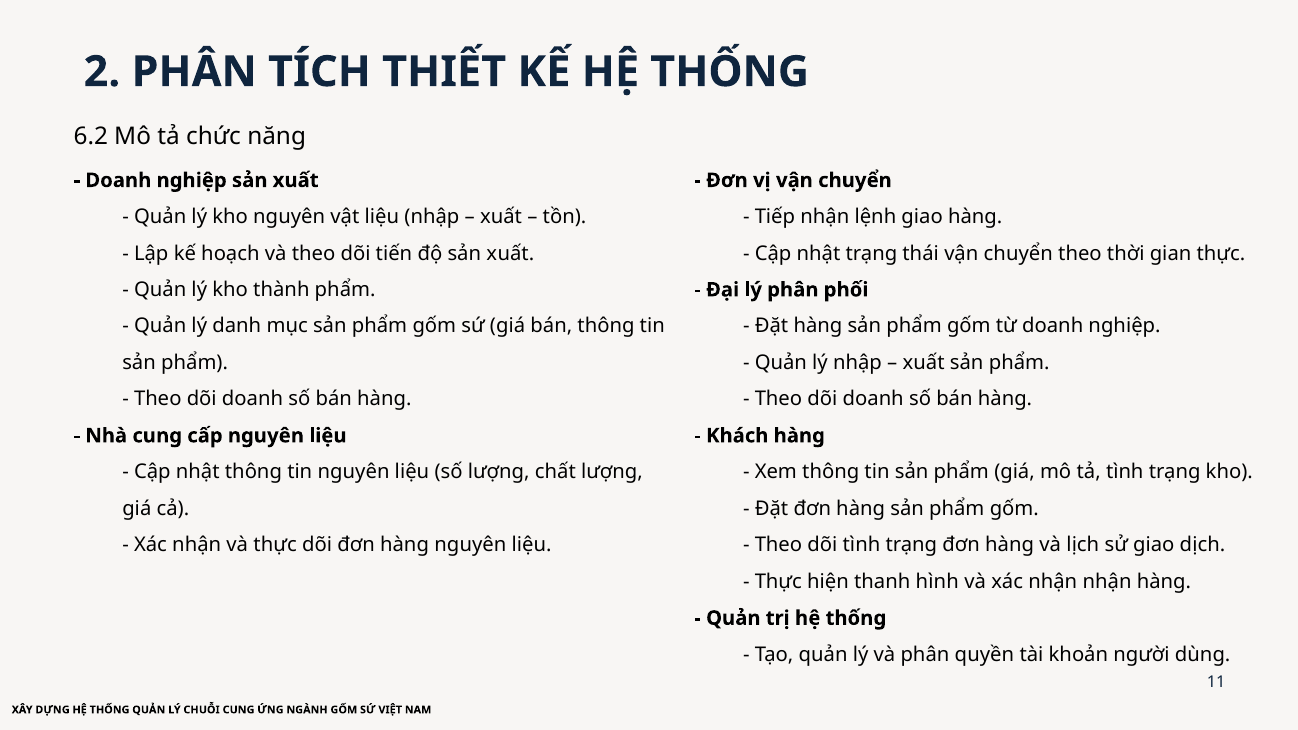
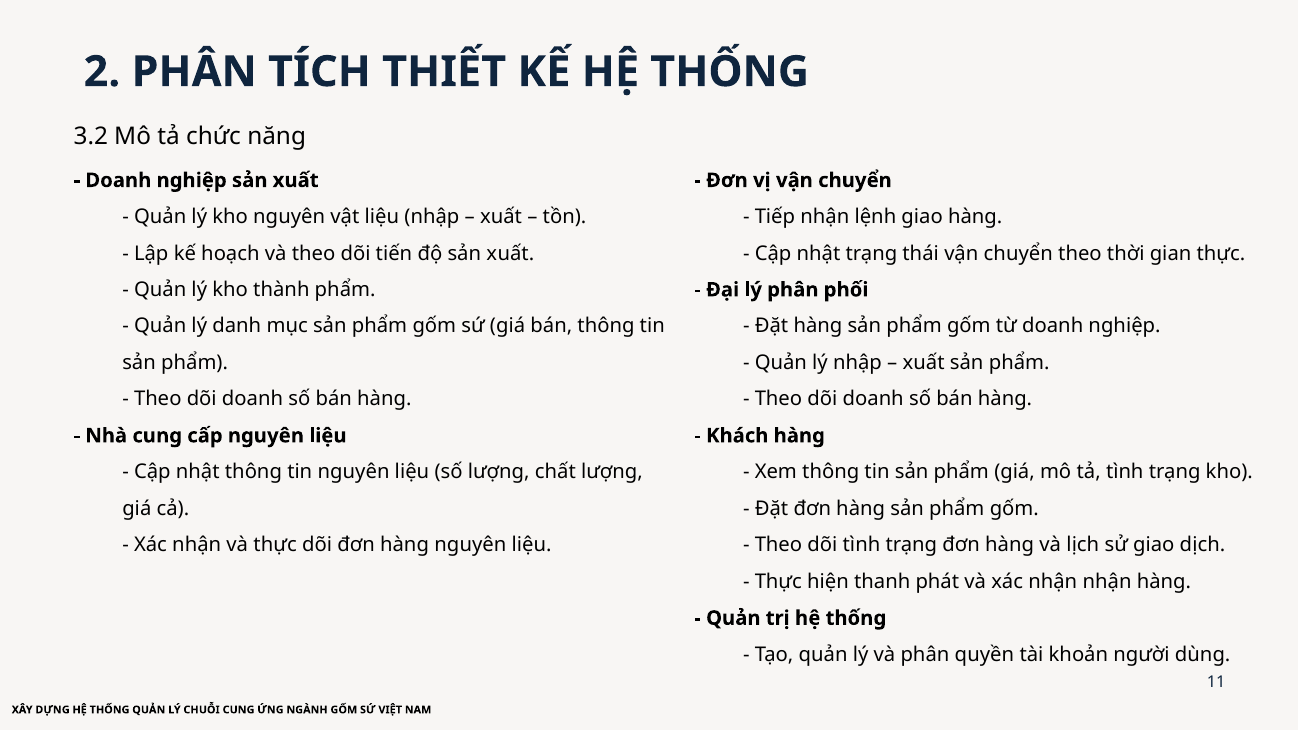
6.2: 6.2 -> 3.2
hình: hình -> phát
